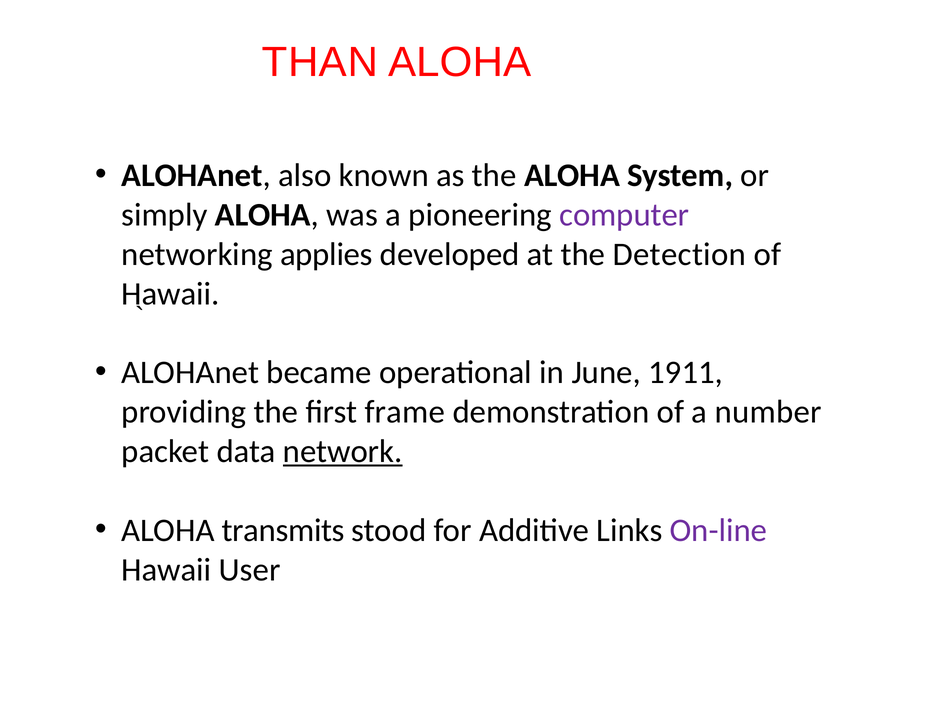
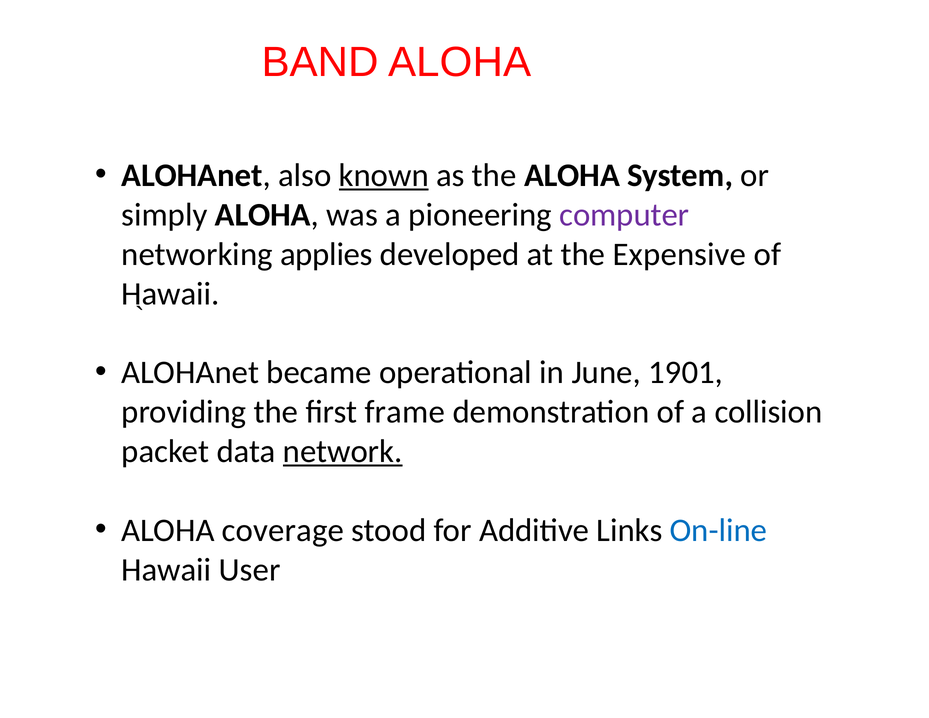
THAN: THAN -> BAND
known underline: none -> present
Detection: Detection -> Expensive
1911: 1911 -> 1901
number: number -> collision
transmits: transmits -> coverage
On-line colour: purple -> blue
